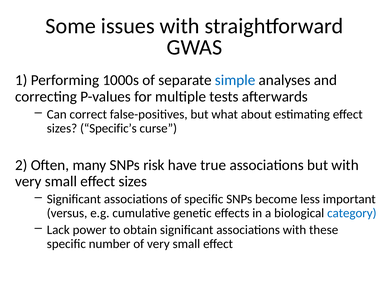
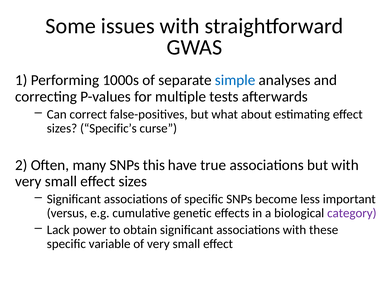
risk: risk -> this
category colour: blue -> purple
number: number -> variable
